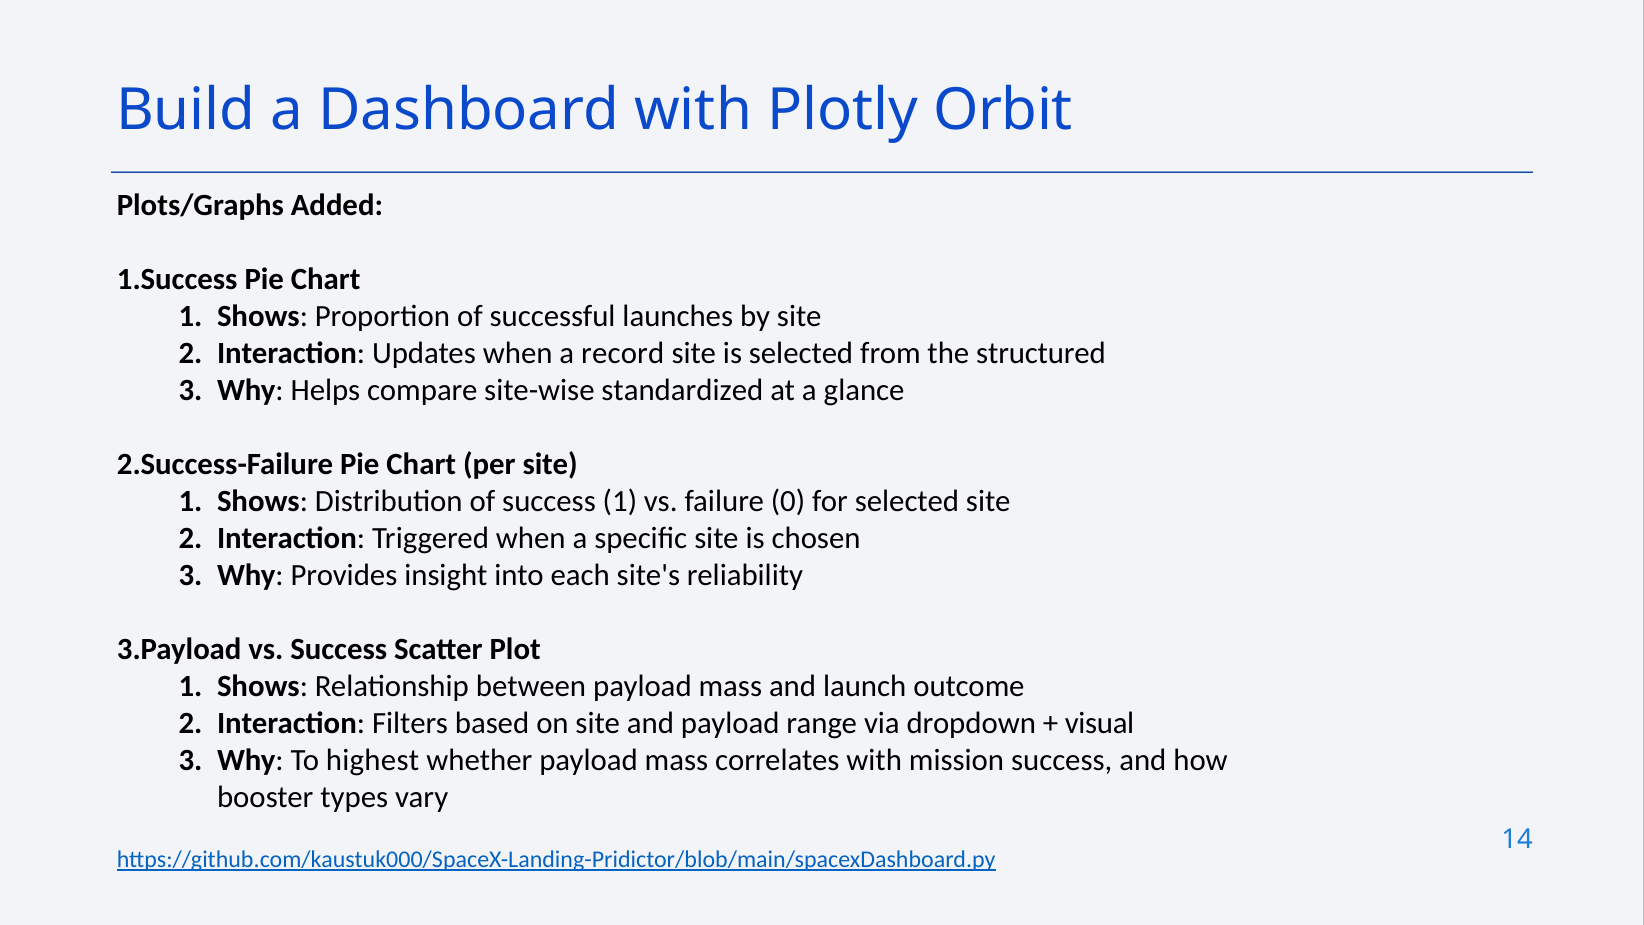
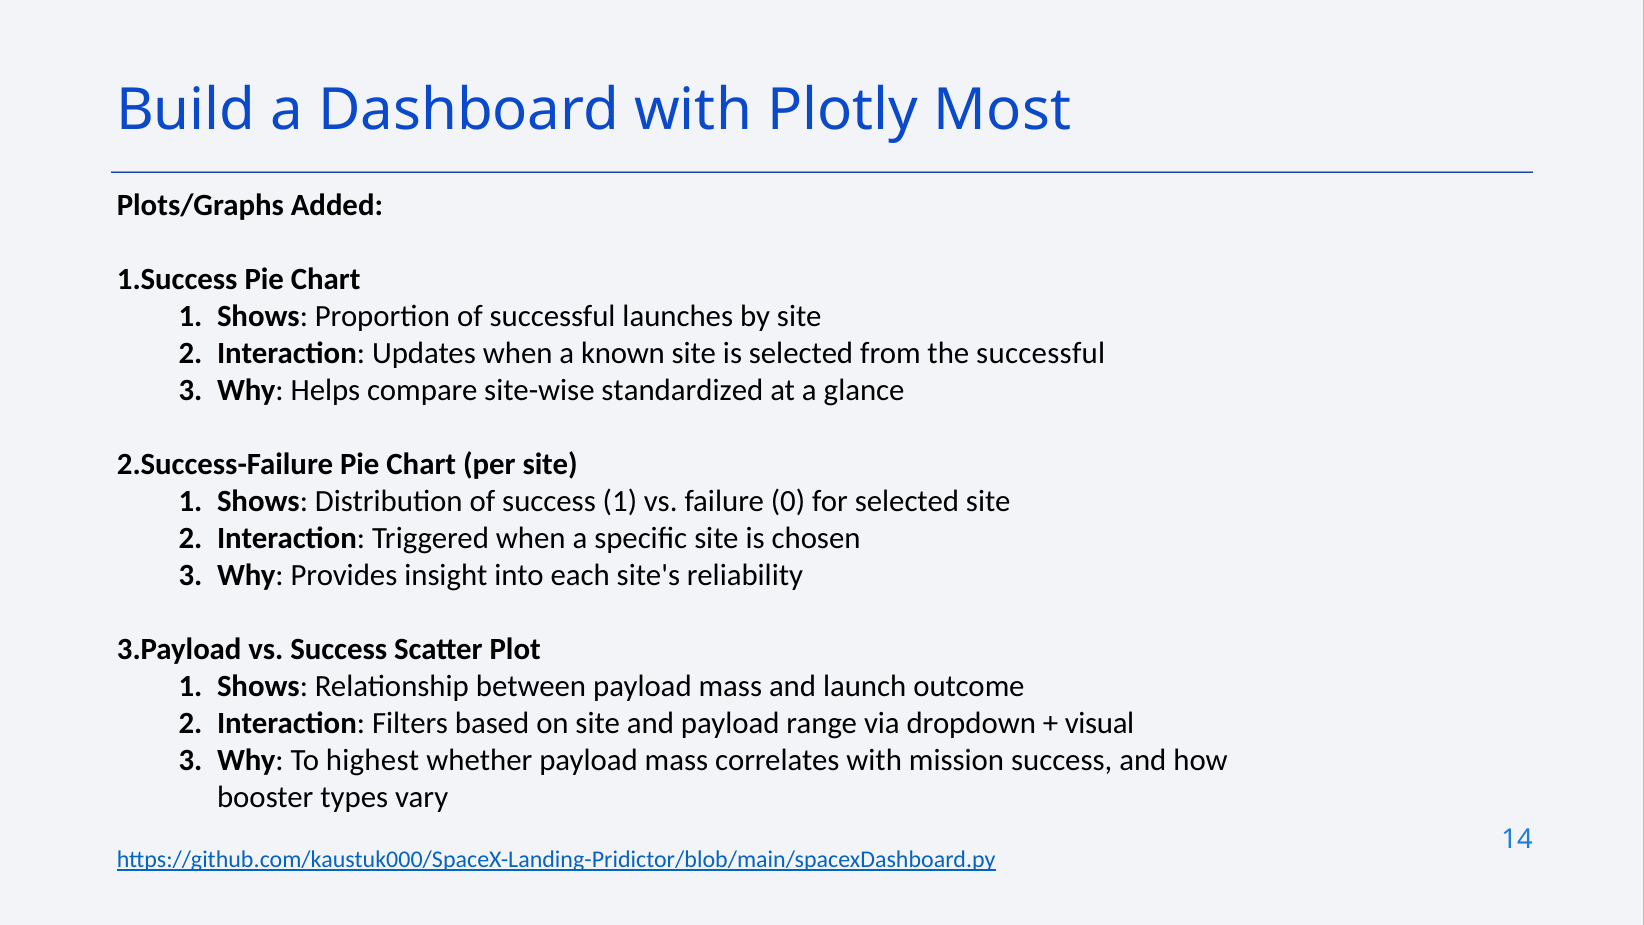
Orbit: Orbit -> Most
record: record -> known
the structured: structured -> successful
